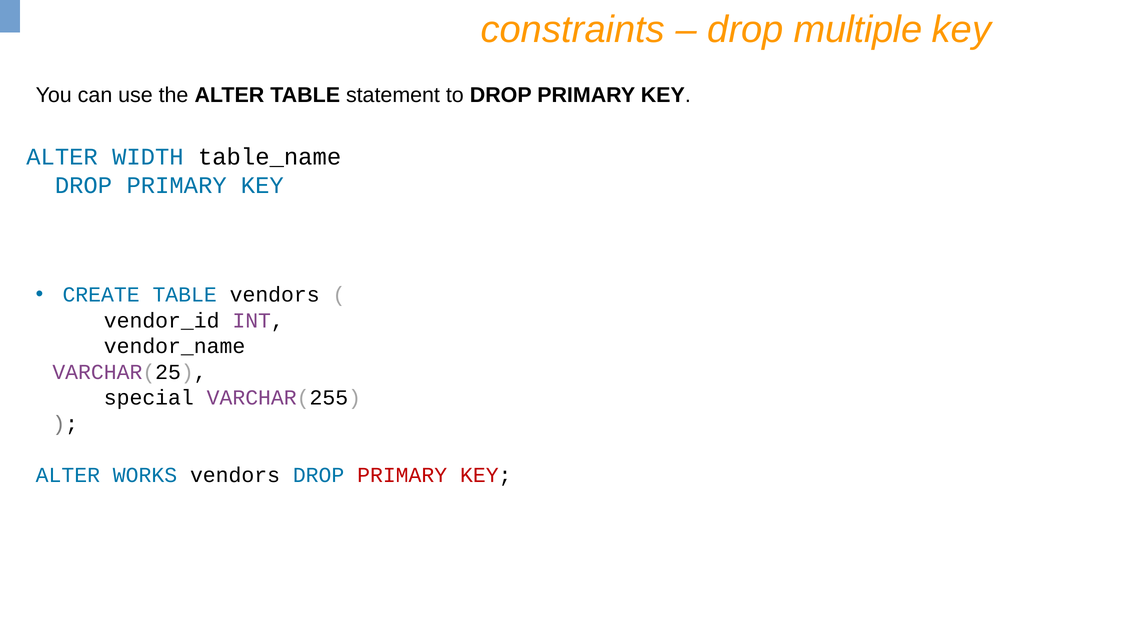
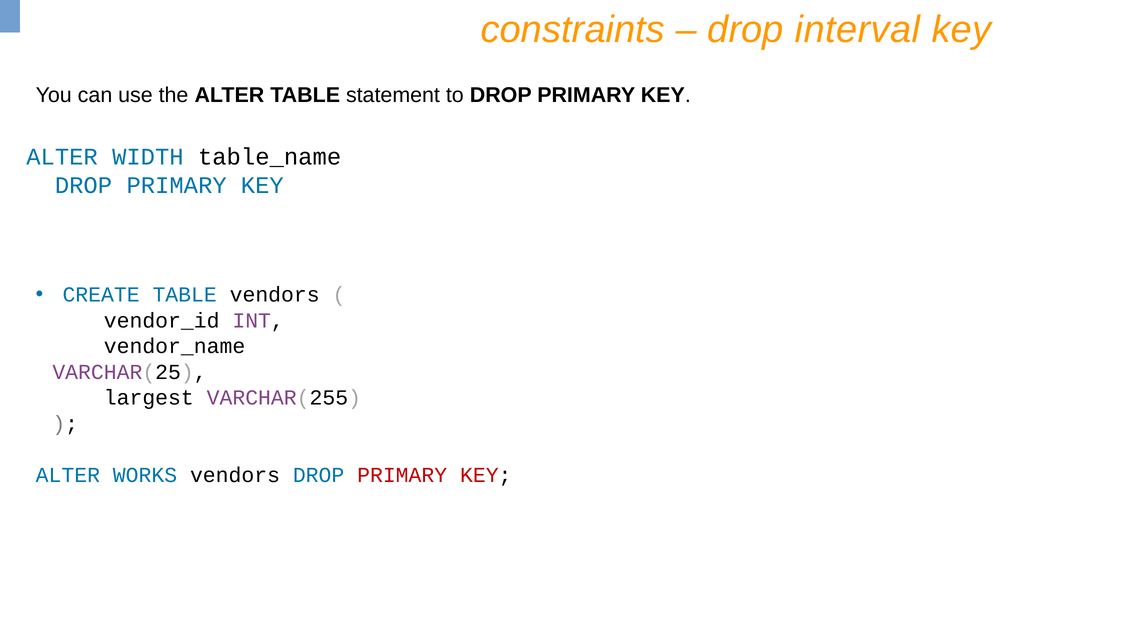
multiple: multiple -> interval
special: special -> largest
